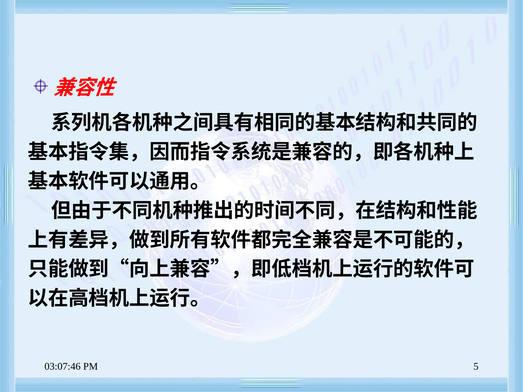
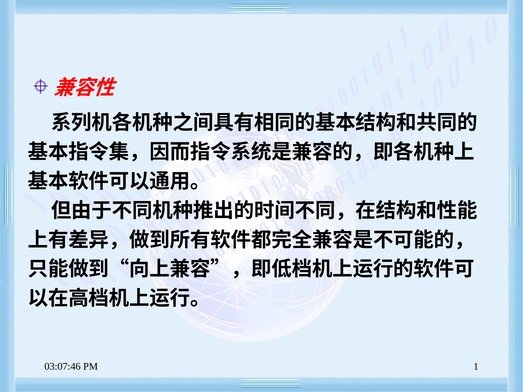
5: 5 -> 1
